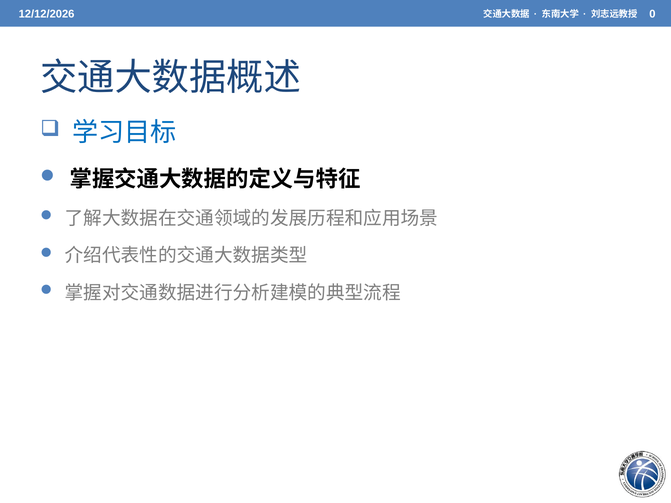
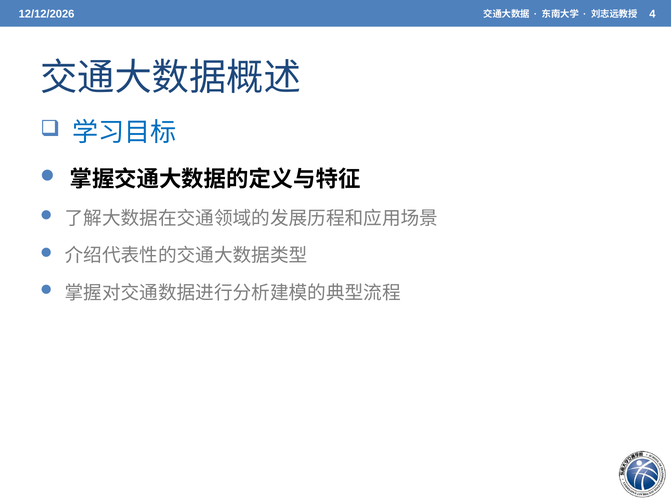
0: 0 -> 4
